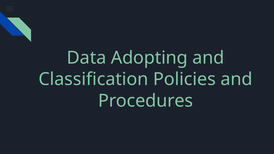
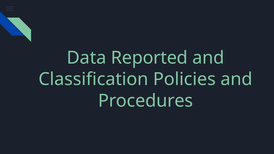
Adopting: Adopting -> Reported
